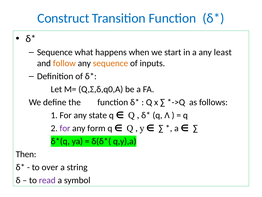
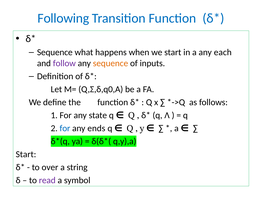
Construct: Construct -> Following
least: least -> each
follow colour: orange -> purple
for at (65, 128) colour: purple -> blue
form: form -> ends
Then at (26, 154): Then -> Start
